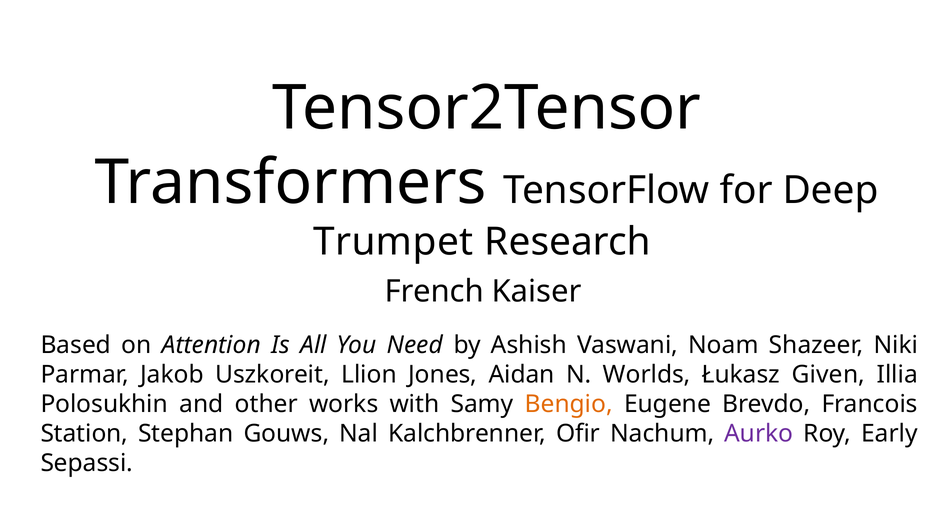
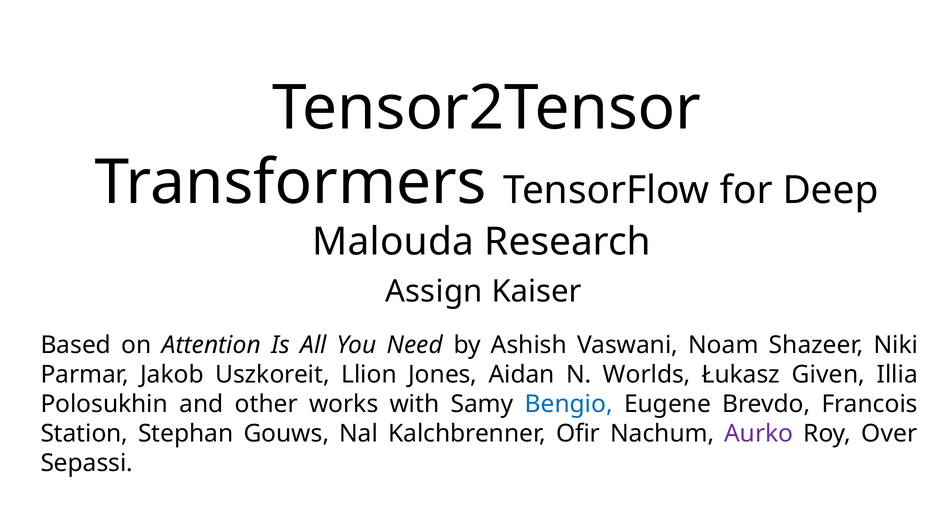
Trumpet: Trumpet -> Malouda
French: French -> Assign
Bengio colour: orange -> blue
Early: Early -> Over
